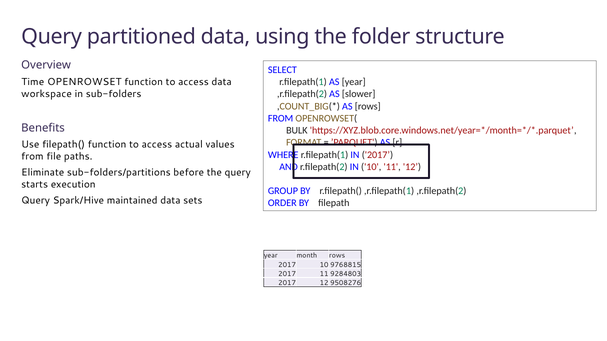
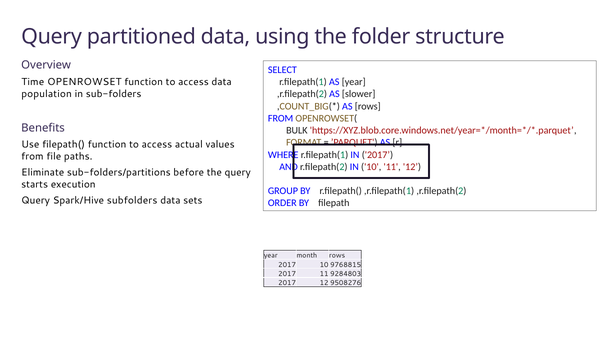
workspace: workspace -> population
maintained: maintained -> subfolders
